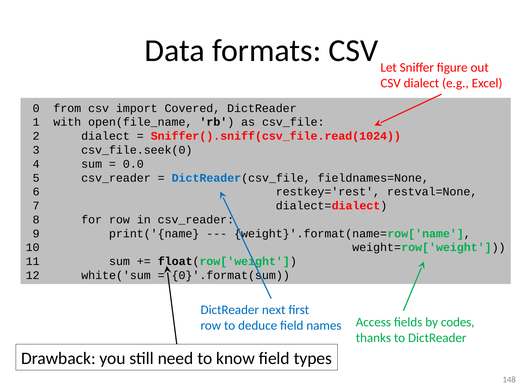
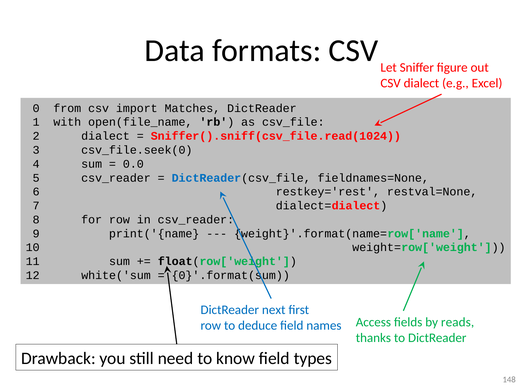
Covered: Covered -> Matches
codes: codes -> reads
